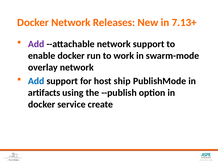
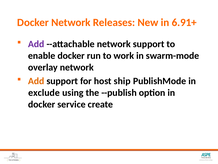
7.13+: 7.13+ -> 6.91+
Add at (36, 81) colour: blue -> orange
artifacts: artifacts -> exclude
